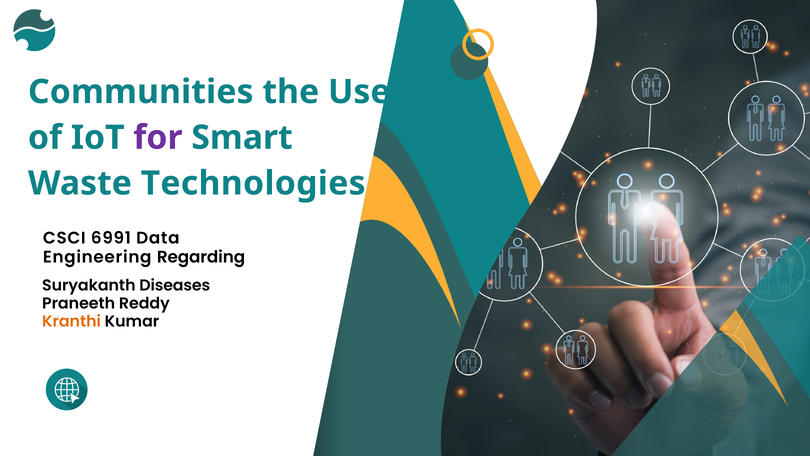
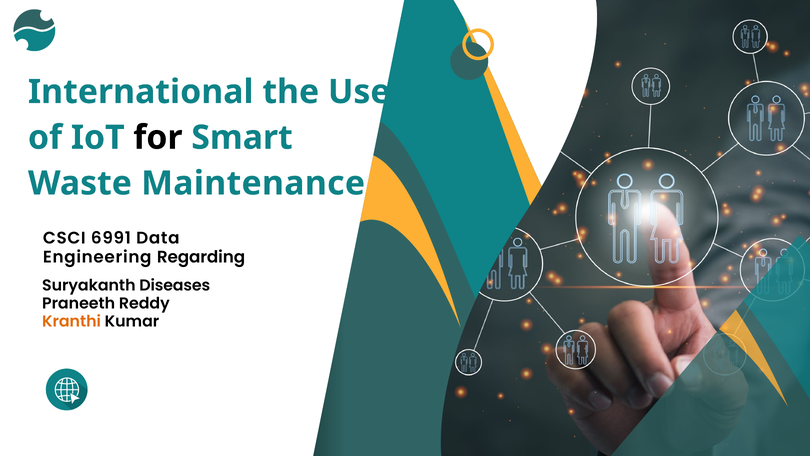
Communities: Communities -> International
for colour: purple -> black
Technologies: Technologies -> Maintenance
